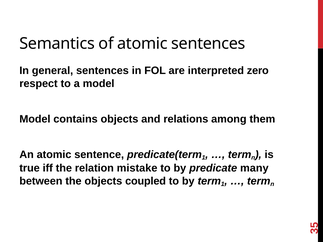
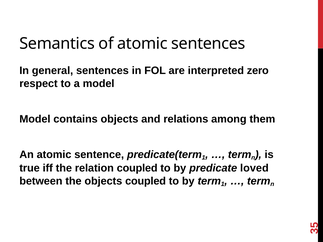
relation mistake: mistake -> coupled
many: many -> loved
